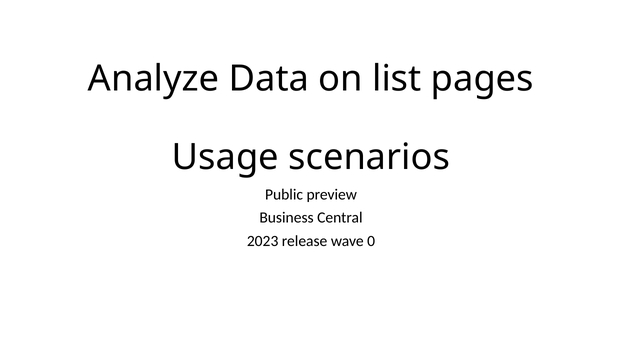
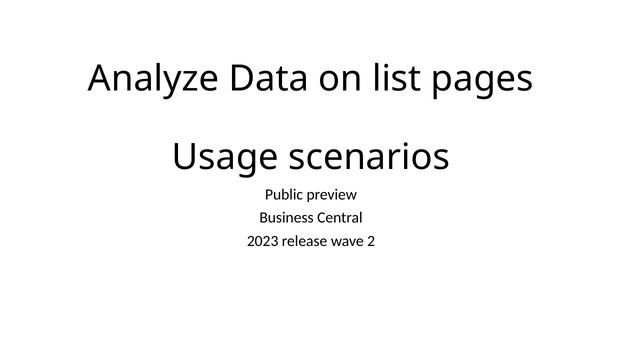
0: 0 -> 2
